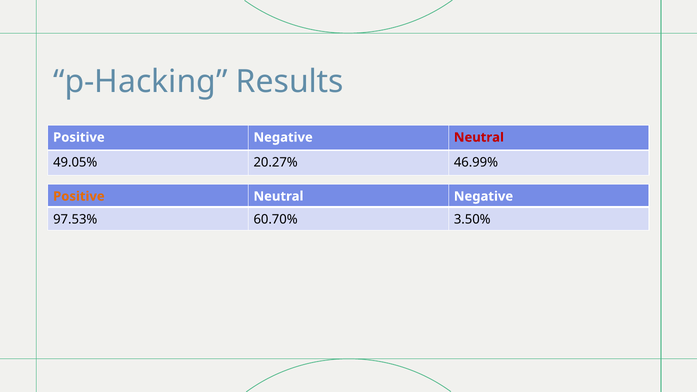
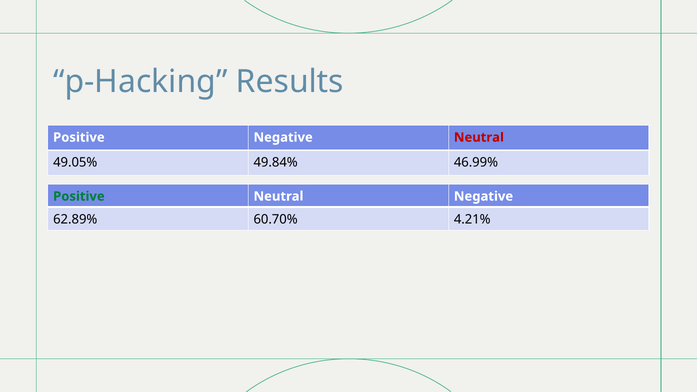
20.27%: 20.27% -> 49.84%
Positive at (79, 196) colour: orange -> green
97.53%: 97.53% -> 62.89%
3.50%: 3.50% -> 4.21%
